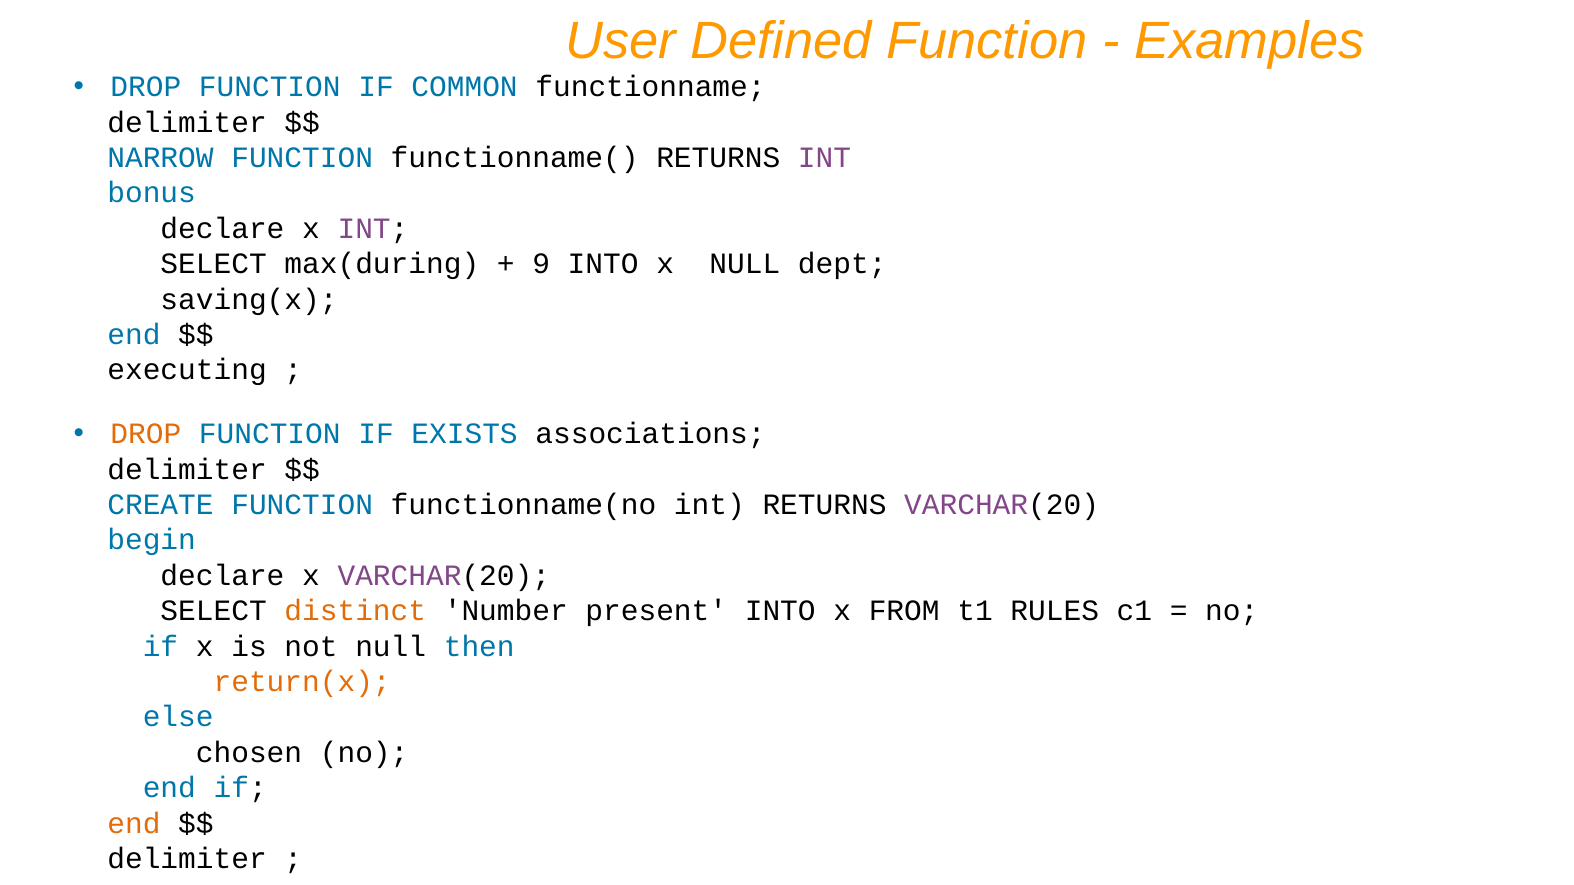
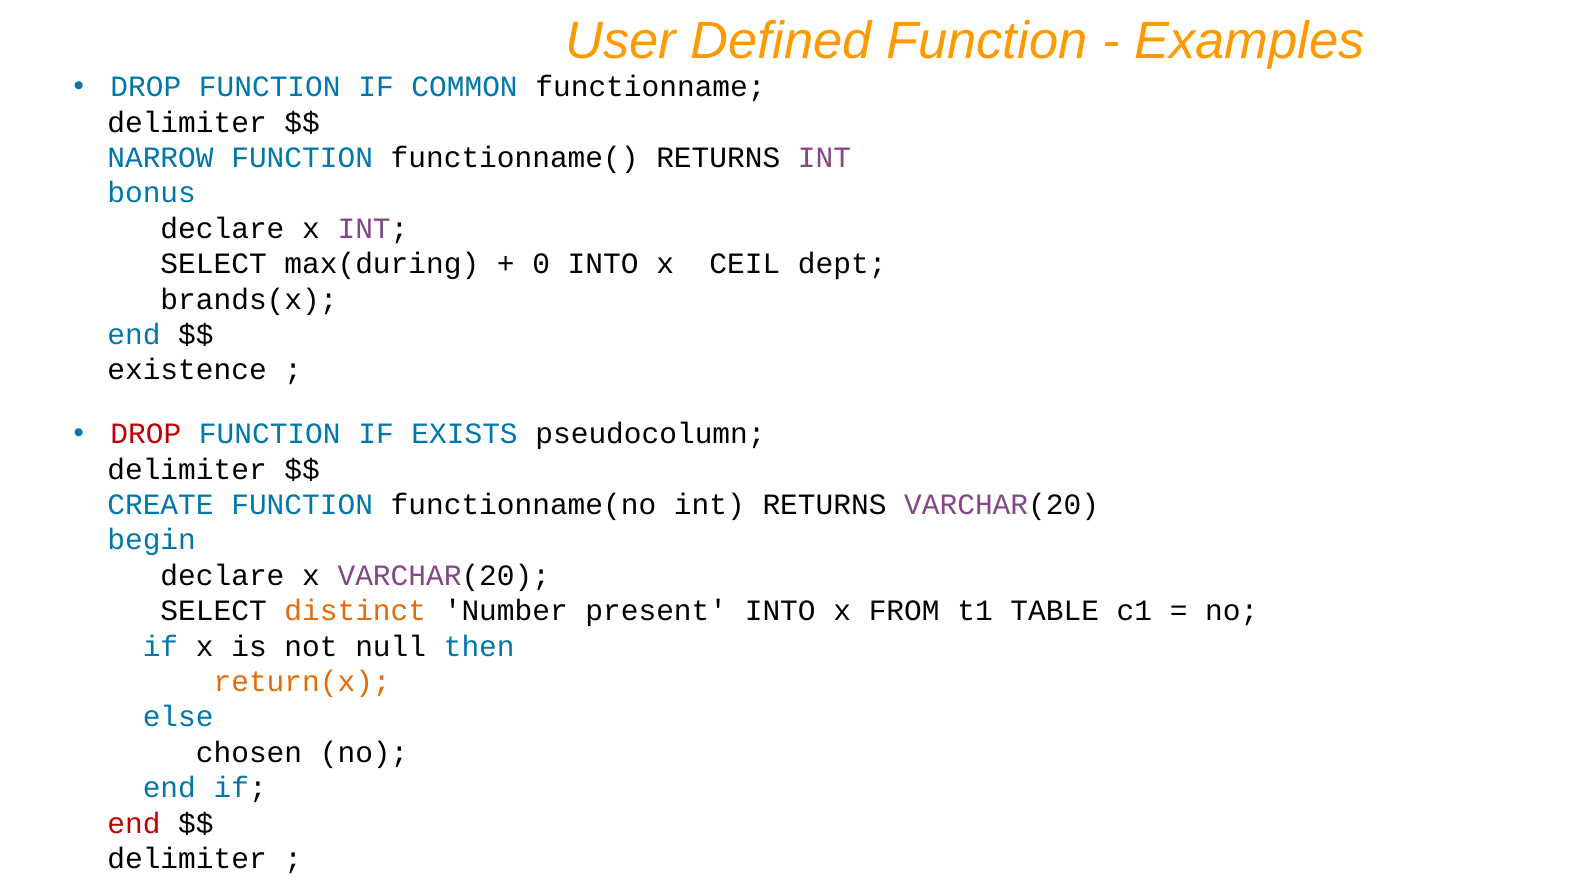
9: 9 -> 0
x NULL: NULL -> CEIL
saving(x: saving(x -> brands(x
executing: executing -> existence
DROP at (146, 434) colour: orange -> red
associations: associations -> pseudocolumn
RULES: RULES -> TABLE
end at (134, 824) colour: orange -> red
